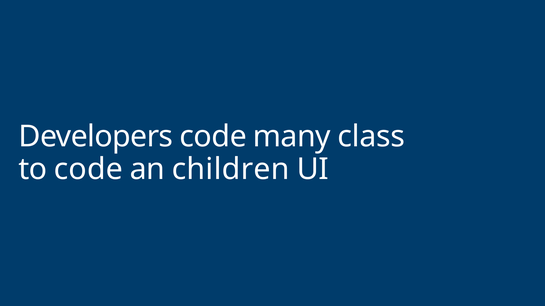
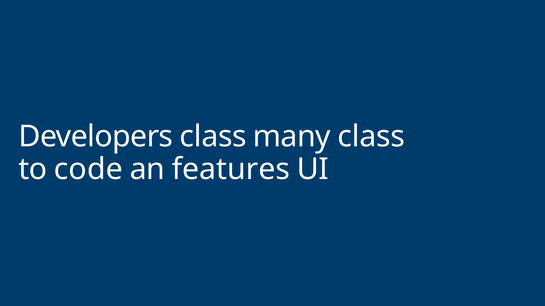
Developers code: code -> class
children: children -> features
